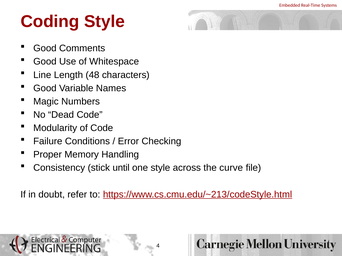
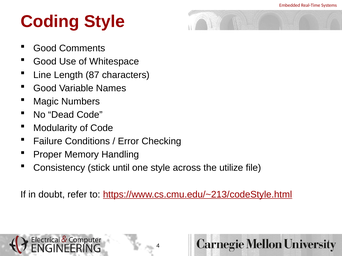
48: 48 -> 87
curve: curve -> utilize
